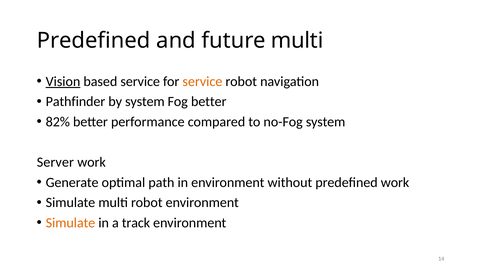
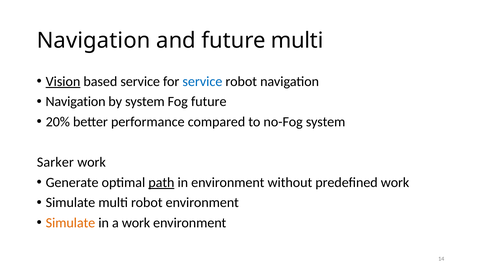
Predefined at (94, 40): Predefined -> Navigation
service at (202, 81) colour: orange -> blue
Pathfinder at (75, 101): Pathfinder -> Navigation
Fog better: better -> future
82%: 82% -> 20%
Server: Server -> Sarker
path underline: none -> present
a track: track -> work
